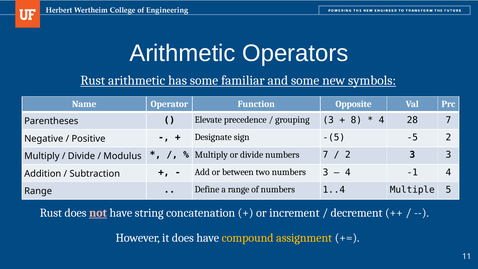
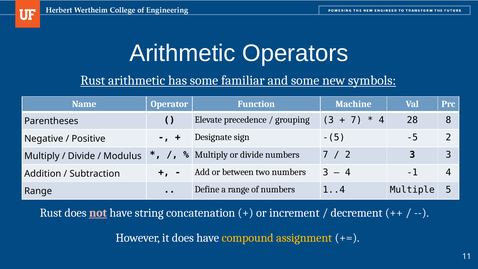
Opposite: Opposite -> Machine
8 at (356, 120): 8 -> 7
28 7: 7 -> 8
